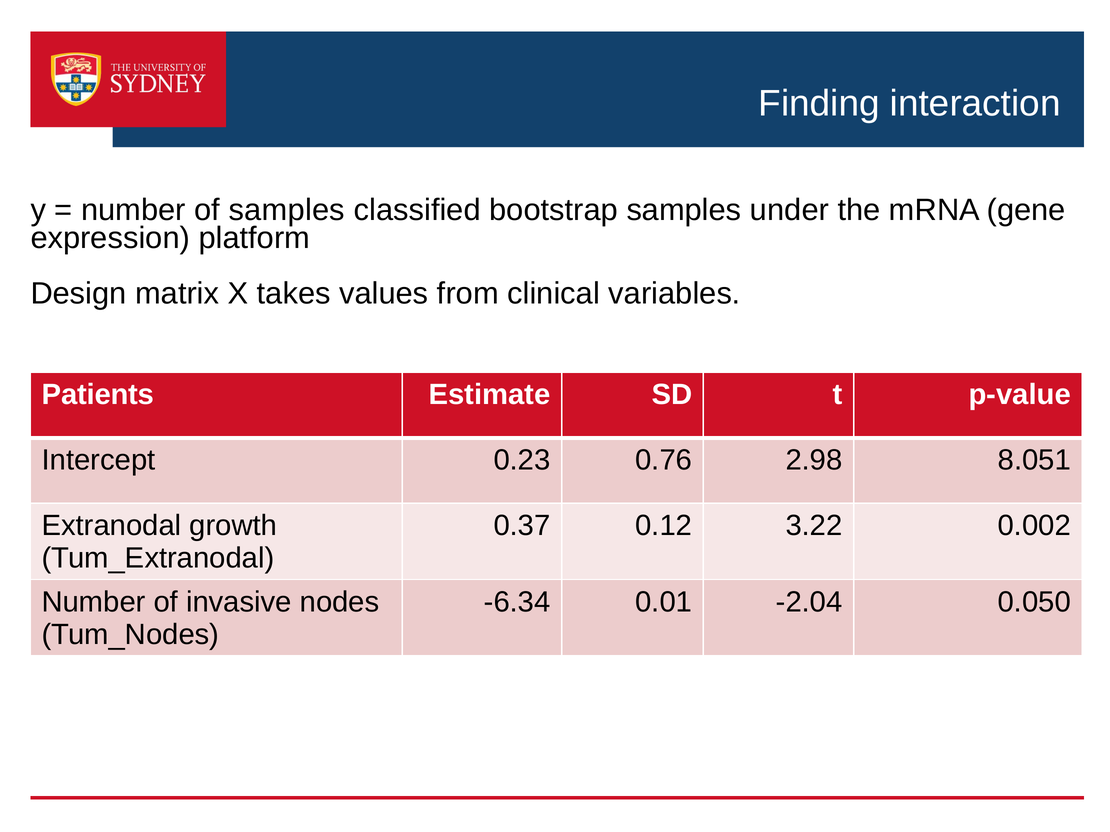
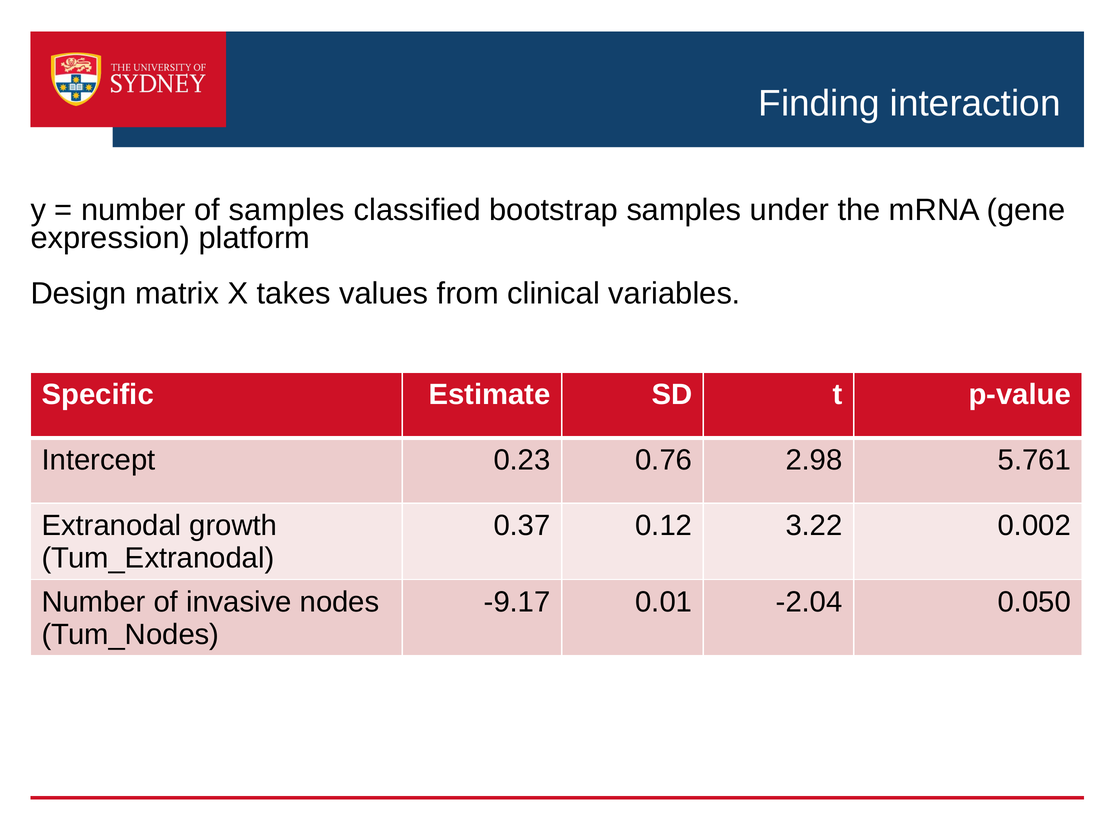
Patients: Patients -> Specific
8.051: 8.051 -> 5.761
-6.34: -6.34 -> -9.17
